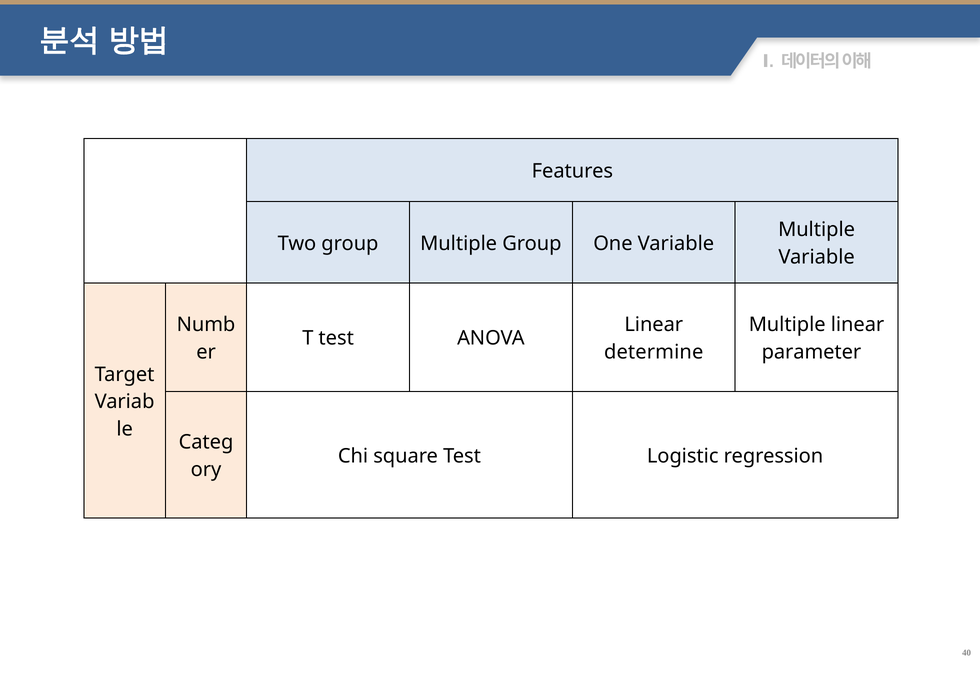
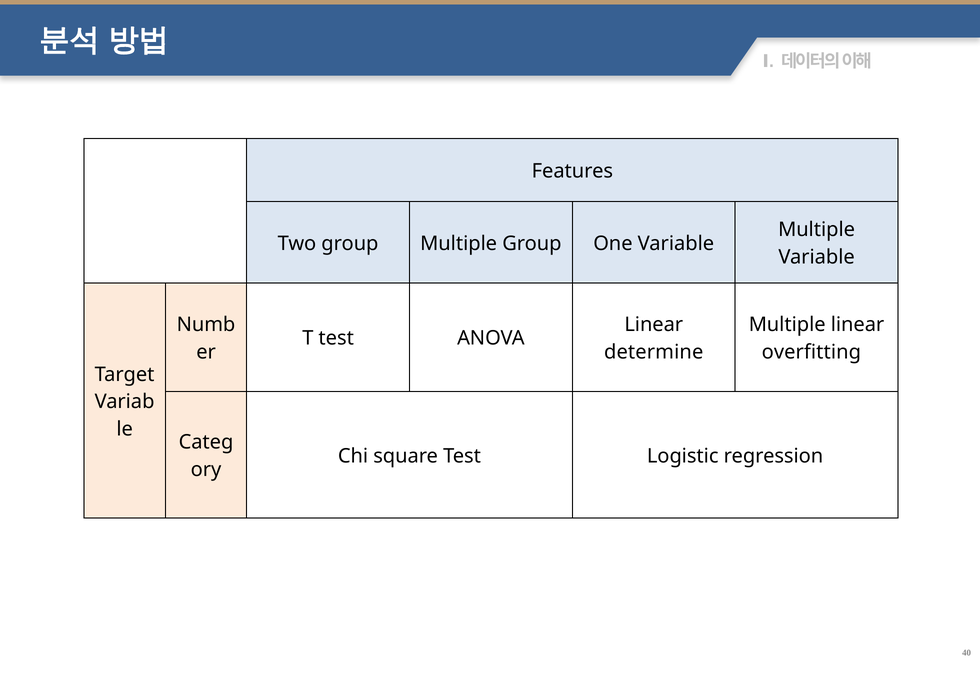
parameter: parameter -> overfitting
